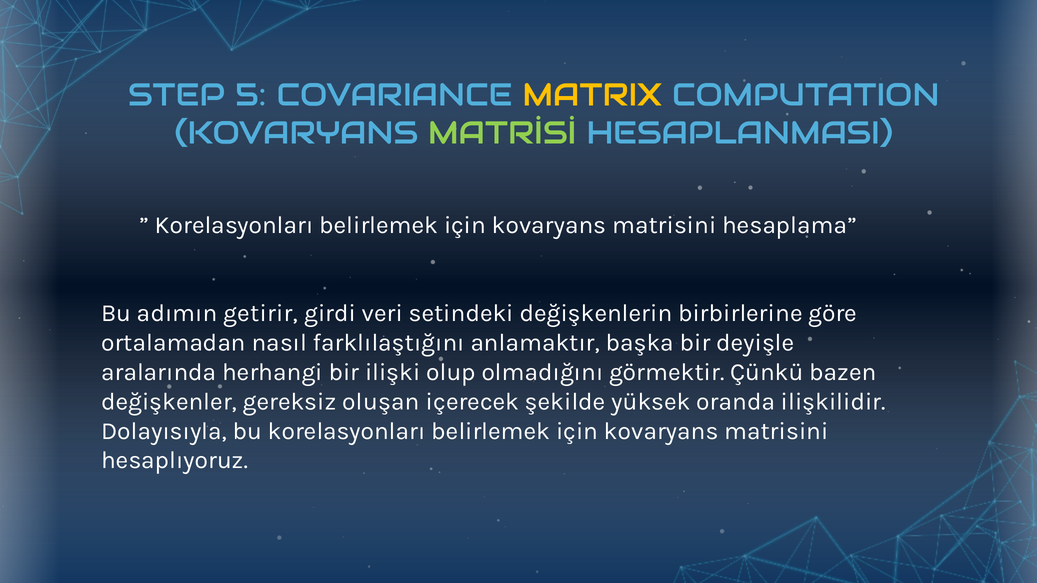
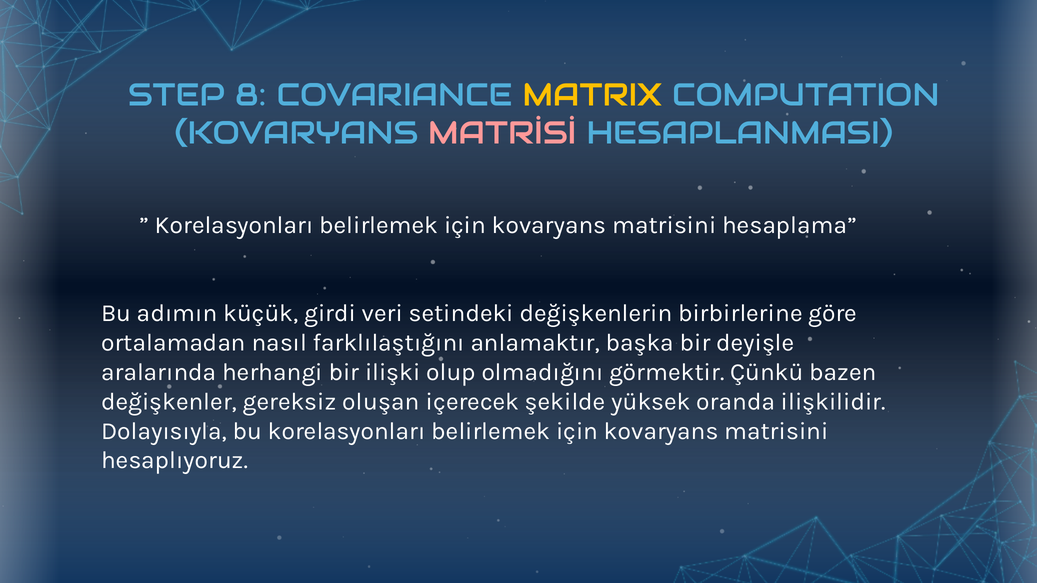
5: 5 -> 8
MATRİSİ colour: light green -> pink
getirir: getirir -> küçük
